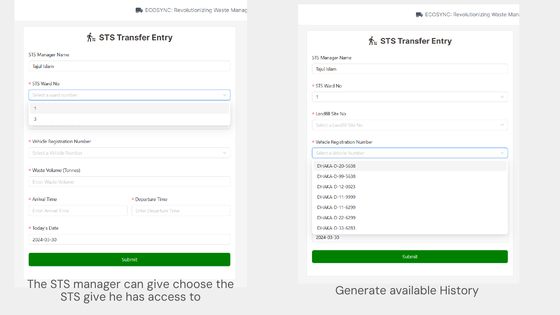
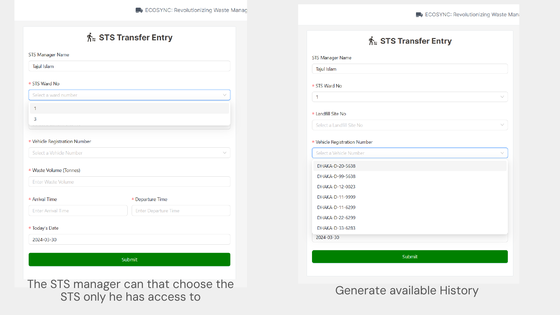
can give: give -> that
STS give: give -> only
